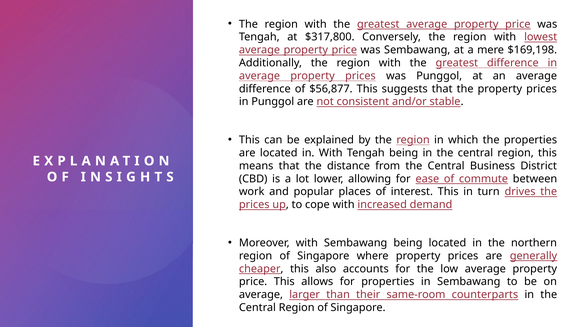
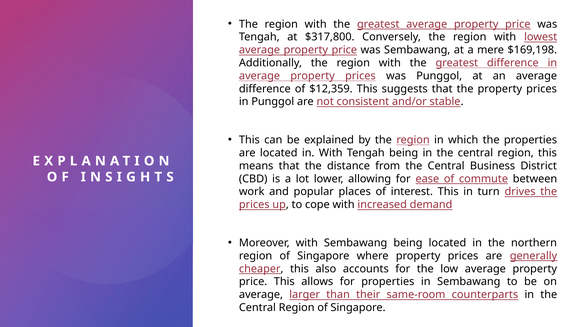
$56,877: $56,877 -> $12,359
